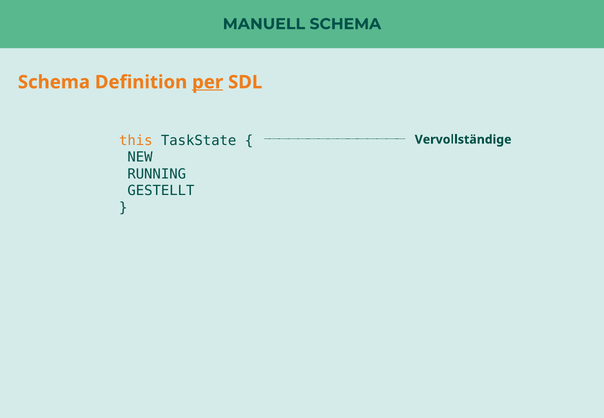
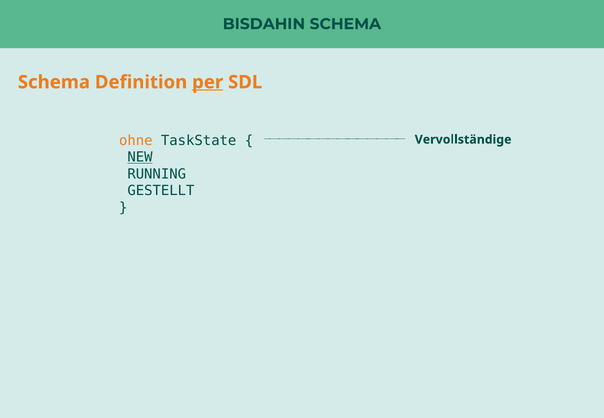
MANUELL: MANUELL -> BISDAHIN
this: this -> ohne
NEW underline: none -> present
